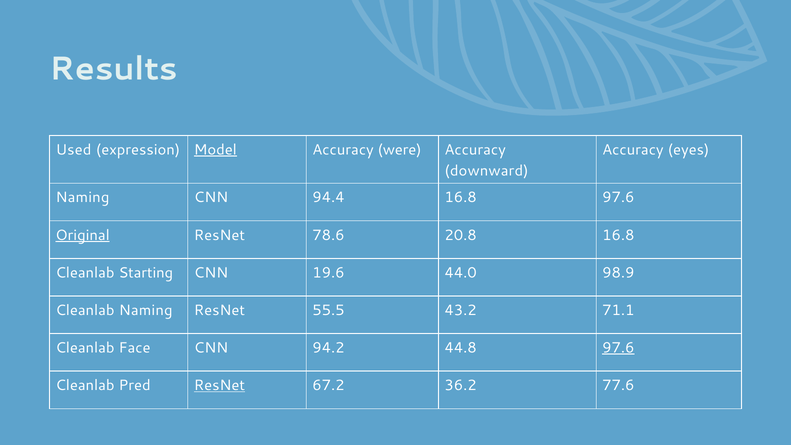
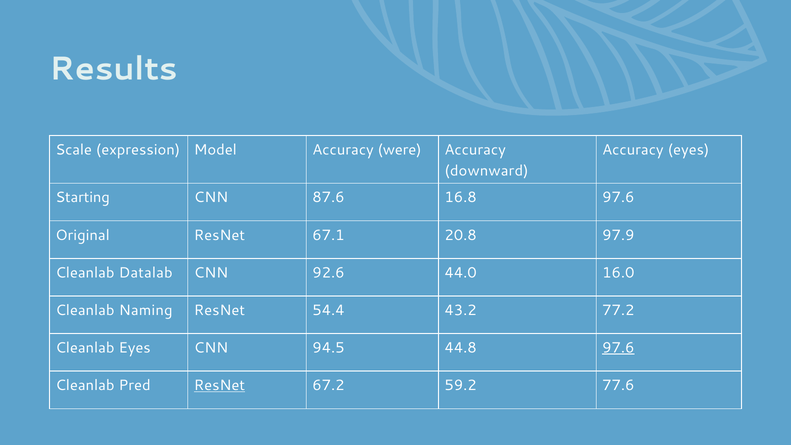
Used: Used -> Scale
Model underline: present -> none
Naming at (82, 198): Naming -> Starting
94.4: 94.4 -> 87.6
Original underline: present -> none
78.6: 78.6 -> 67.1
20.8 16.8: 16.8 -> 97.9
Starting: Starting -> Datalab
19.6: 19.6 -> 92.6
98.9: 98.9 -> 16.0
55.5: 55.5 -> 54.4
71.1: 71.1 -> 77.2
Cleanlab Face: Face -> Eyes
94.2: 94.2 -> 94.5
36.2: 36.2 -> 59.2
